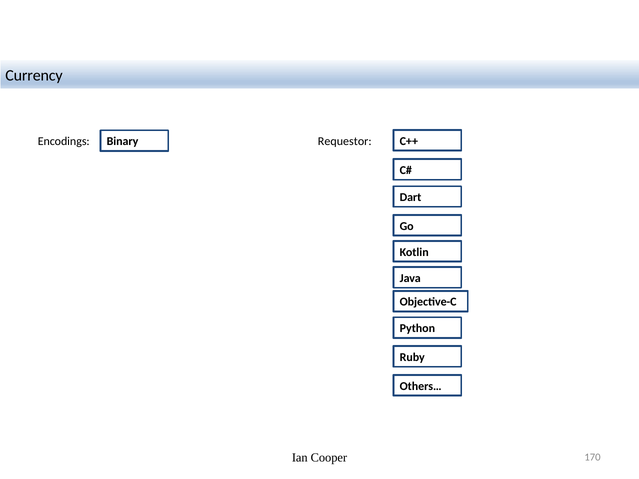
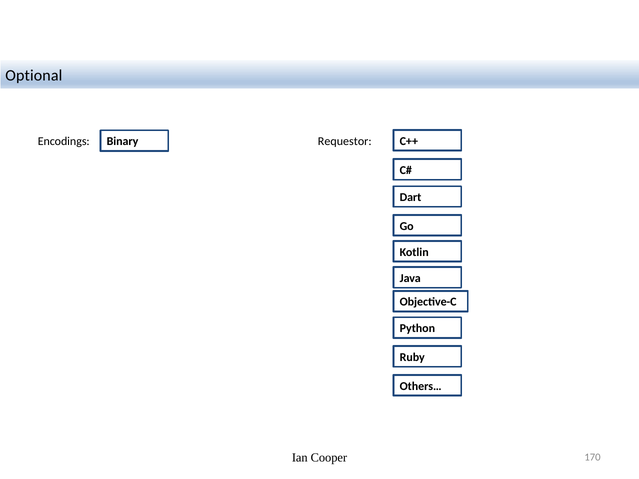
Currency: Currency -> Optional
